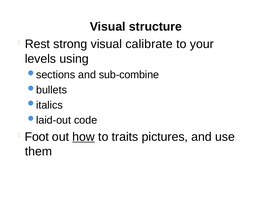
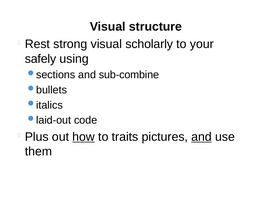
calibrate: calibrate -> scholarly
levels: levels -> safely
Foot: Foot -> Plus
and at (201, 136) underline: none -> present
